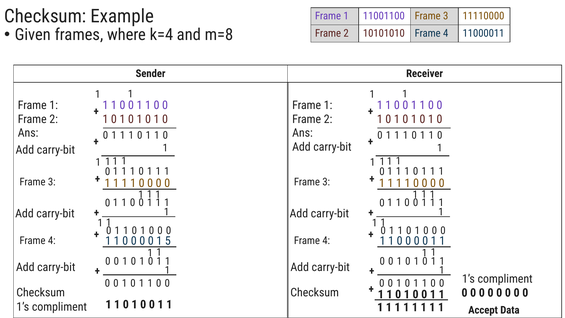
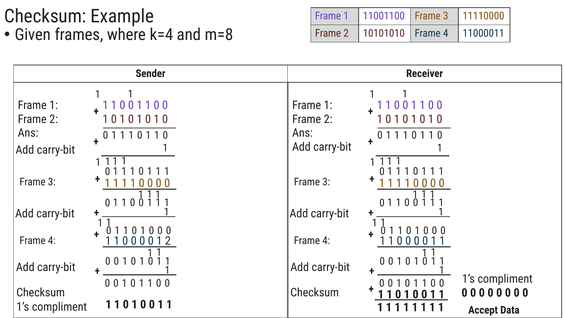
1 5: 5 -> 2
